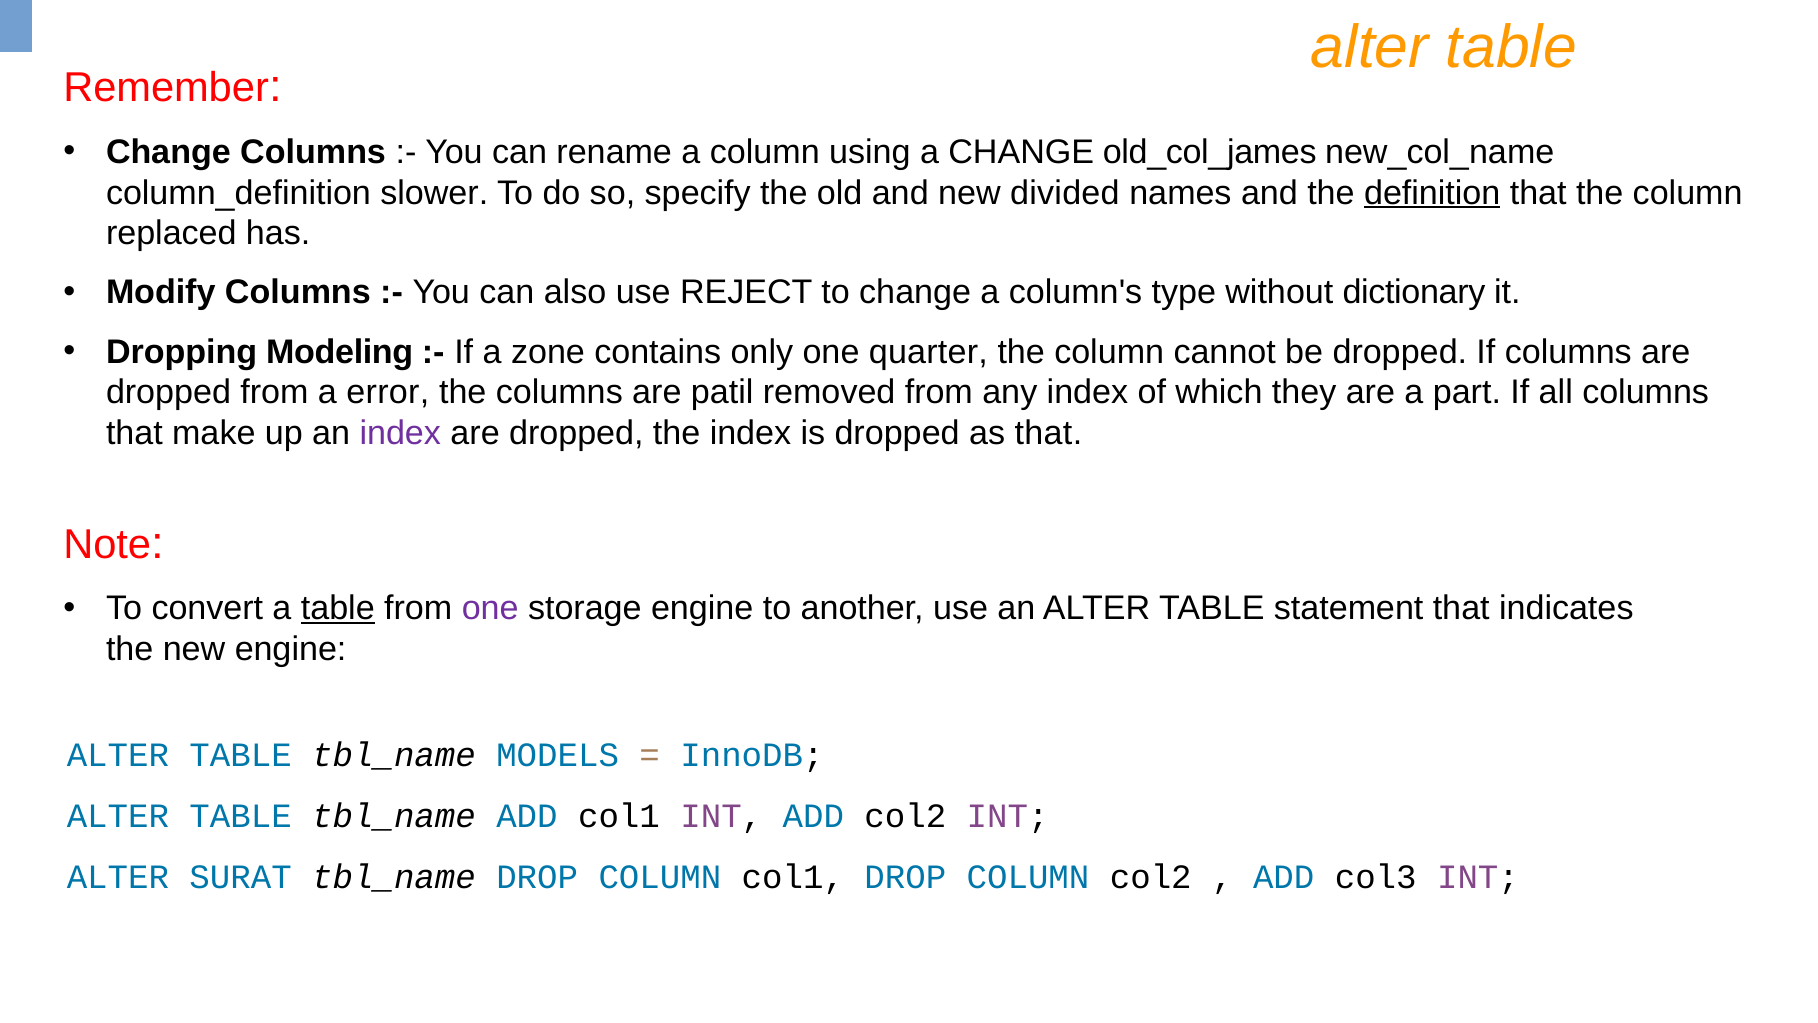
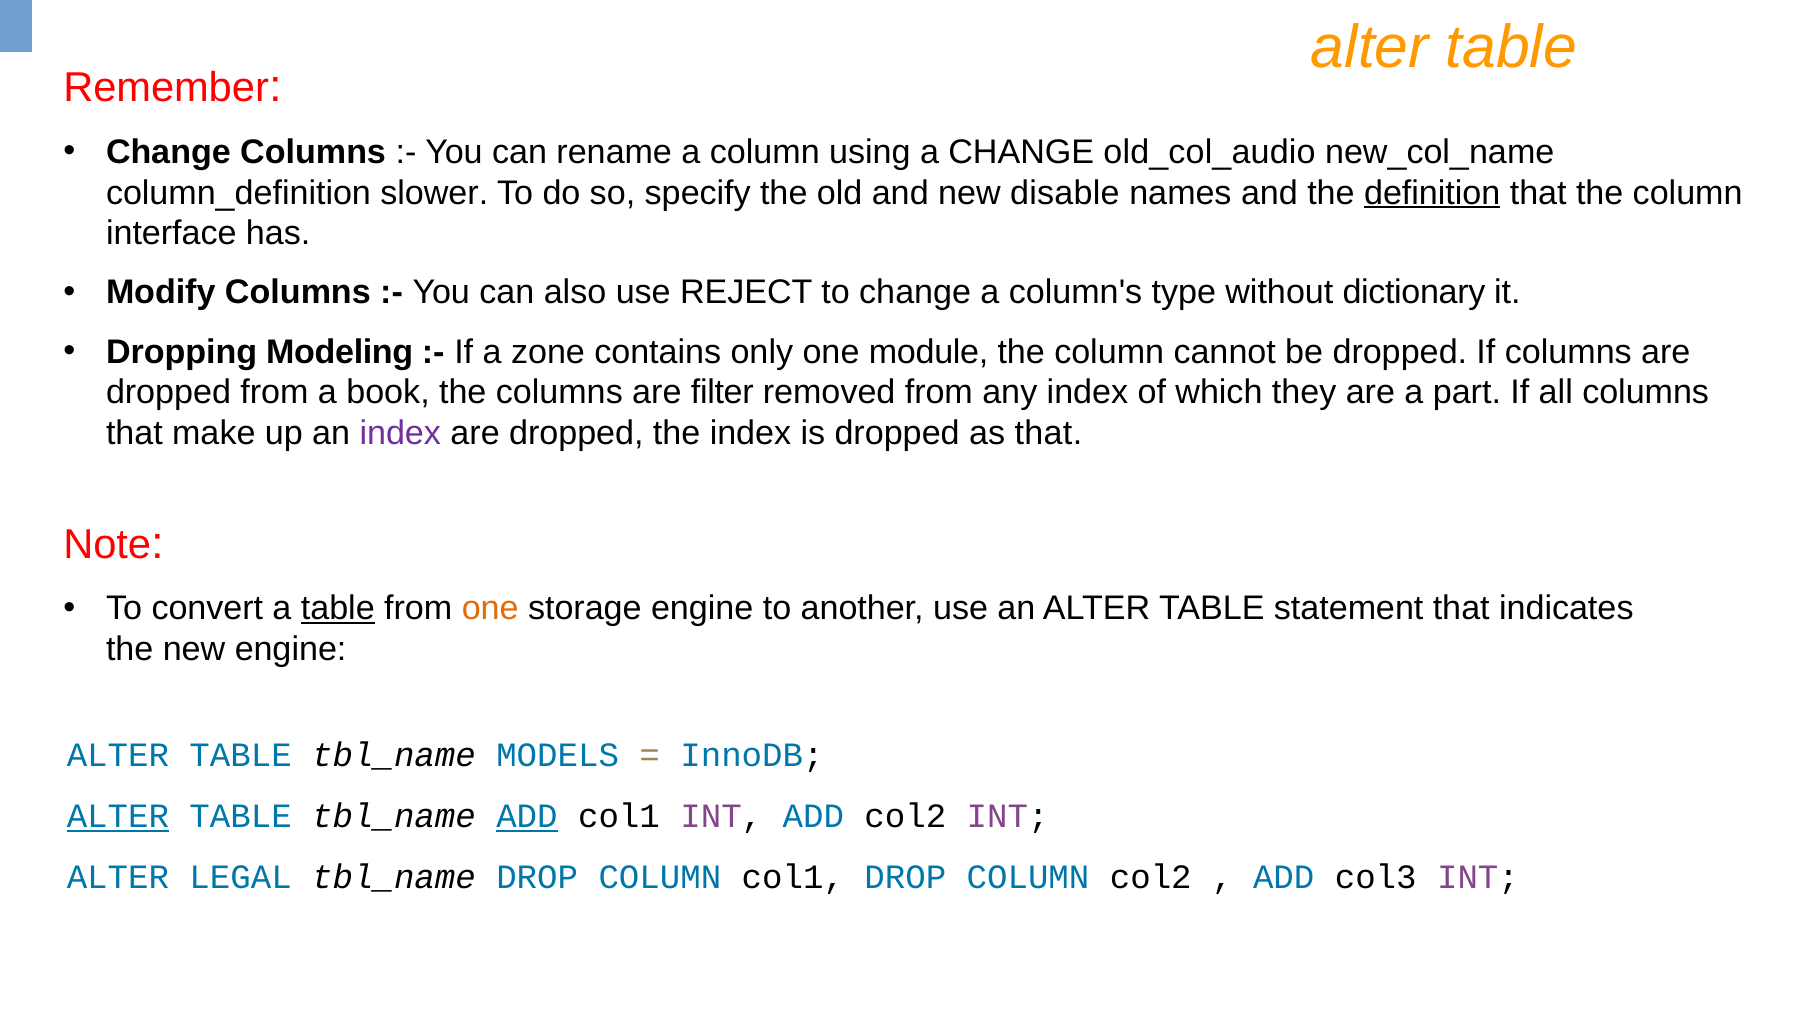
old_col_james: old_col_james -> old_col_audio
divided: divided -> disable
replaced: replaced -> interface
quarter: quarter -> module
error: error -> book
patil: patil -> filter
one at (490, 608) colour: purple -> orange
ALTER at (118, 816) underline: none -> present
ADD at (527, 816) underline: none -> present
SURAT: SURAT -> LEGAL
